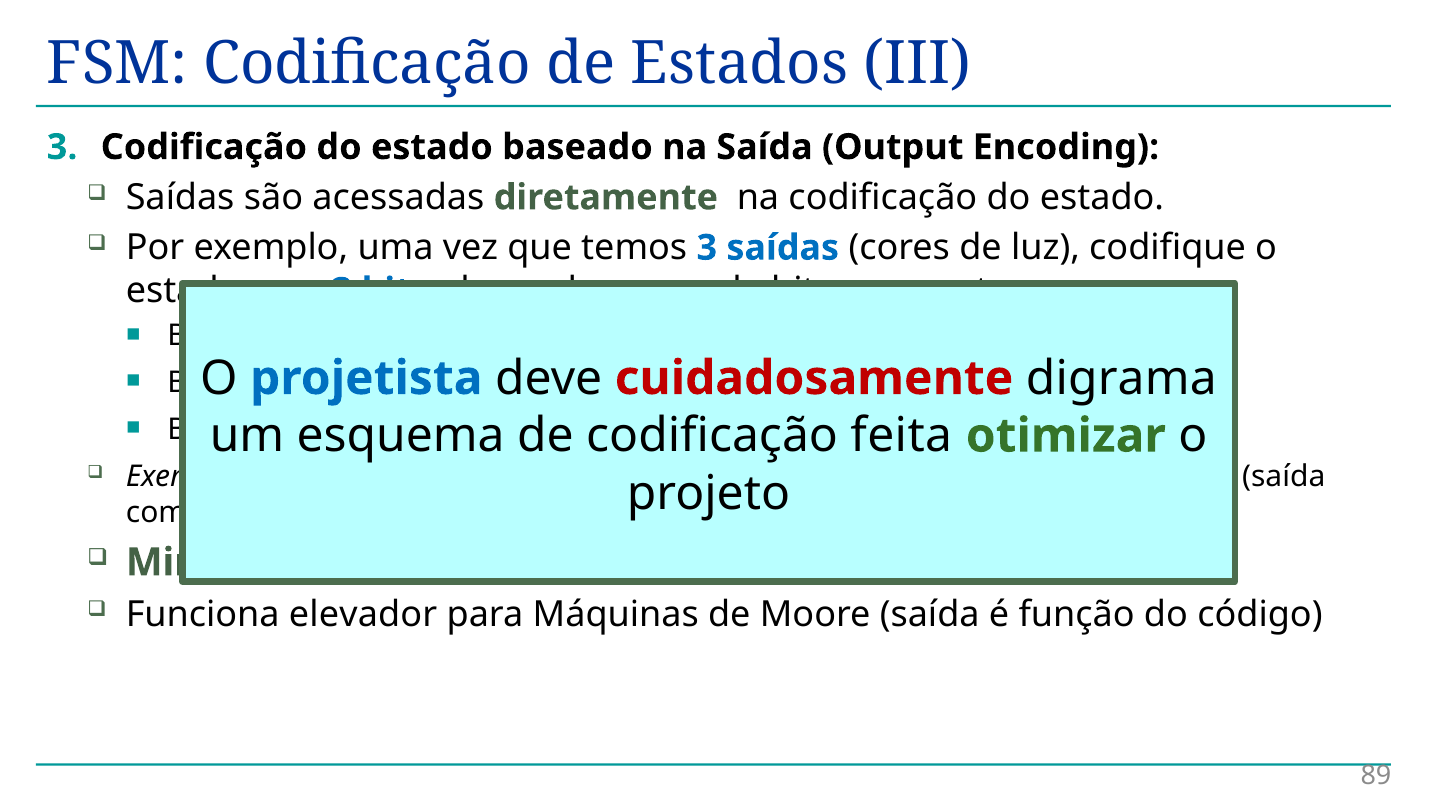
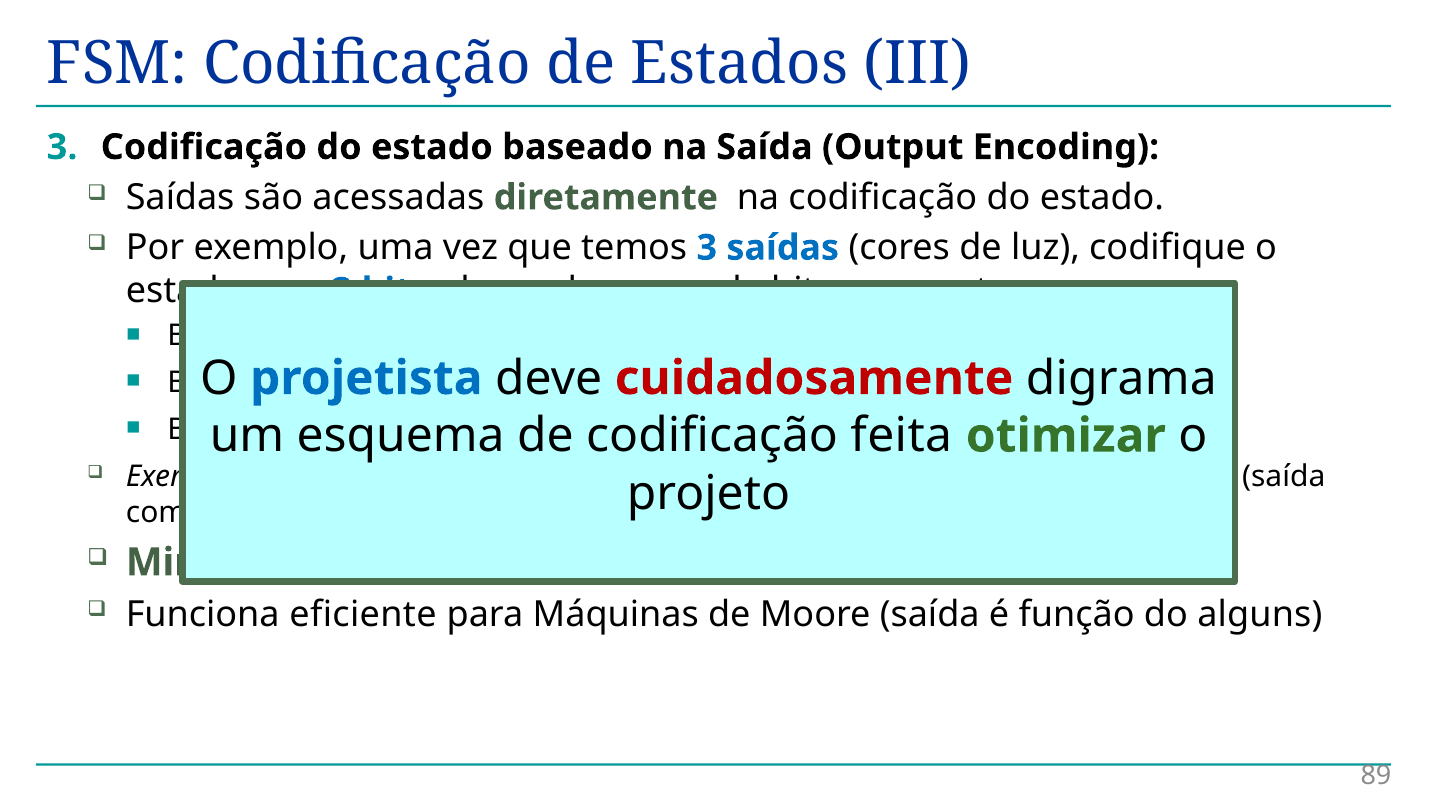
elevador: elevador -> eficiente
código: código -> alguns
